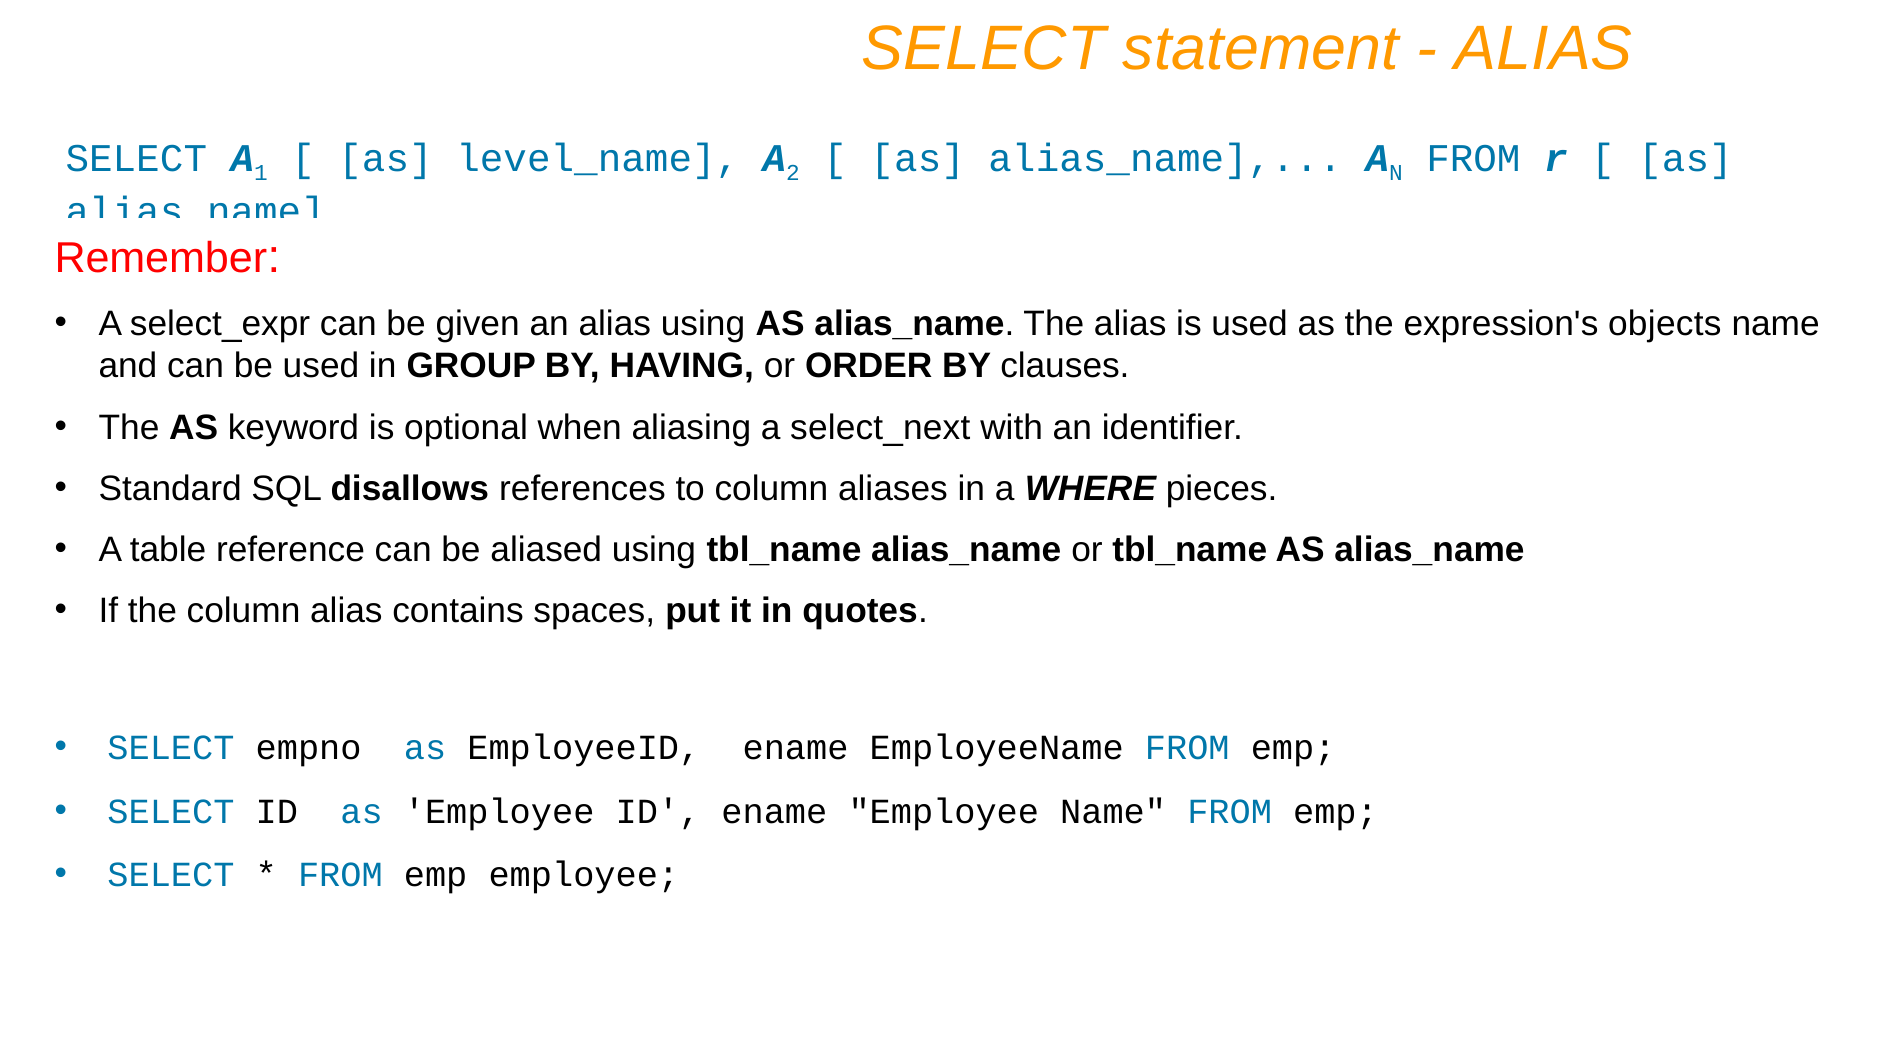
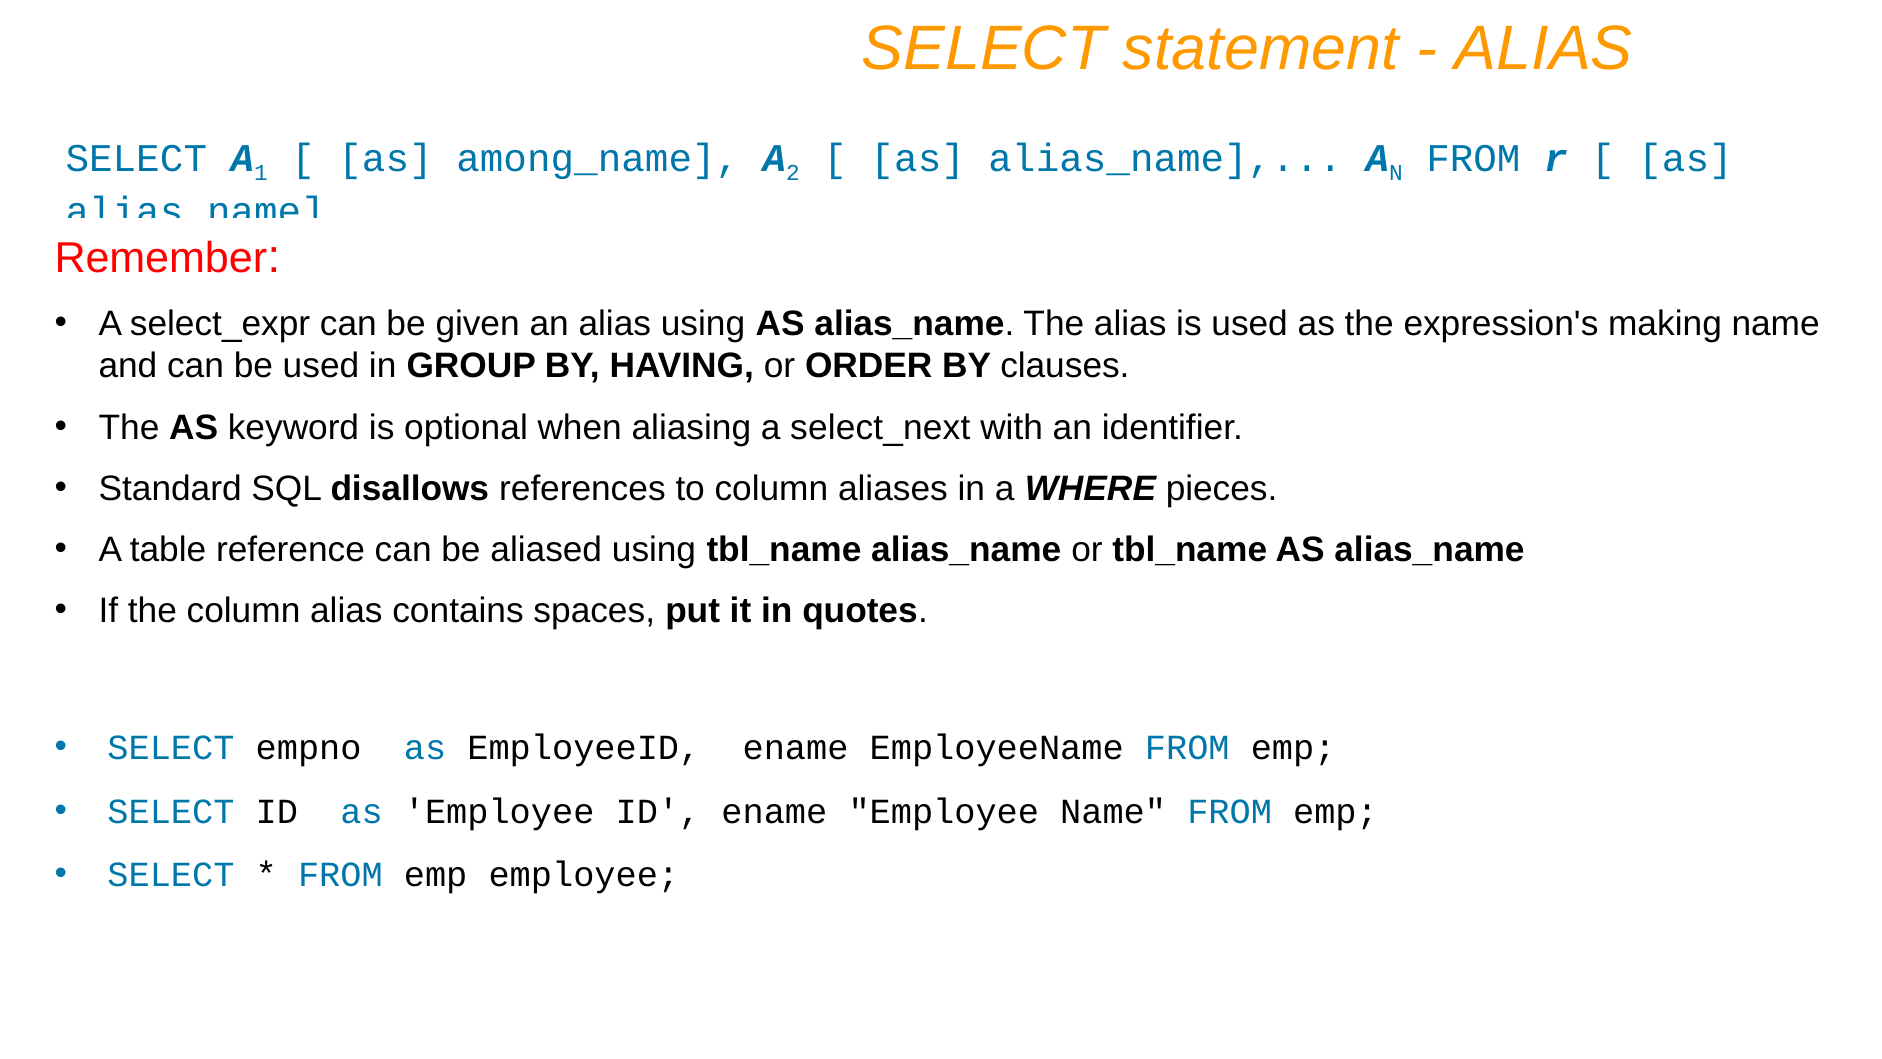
level_name: level_name -> among_name
objects: objects -> making
